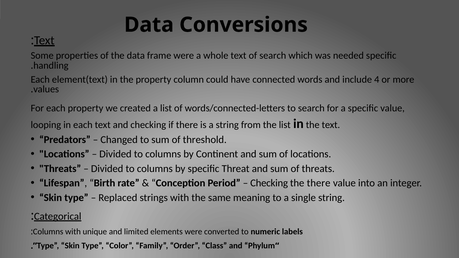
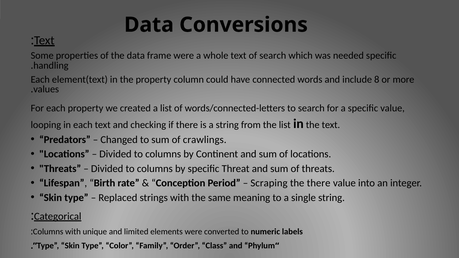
4: 4 -> 8
threshold: threshold -> crawlings
Checking at (269, 183): Checking -> Scraping
